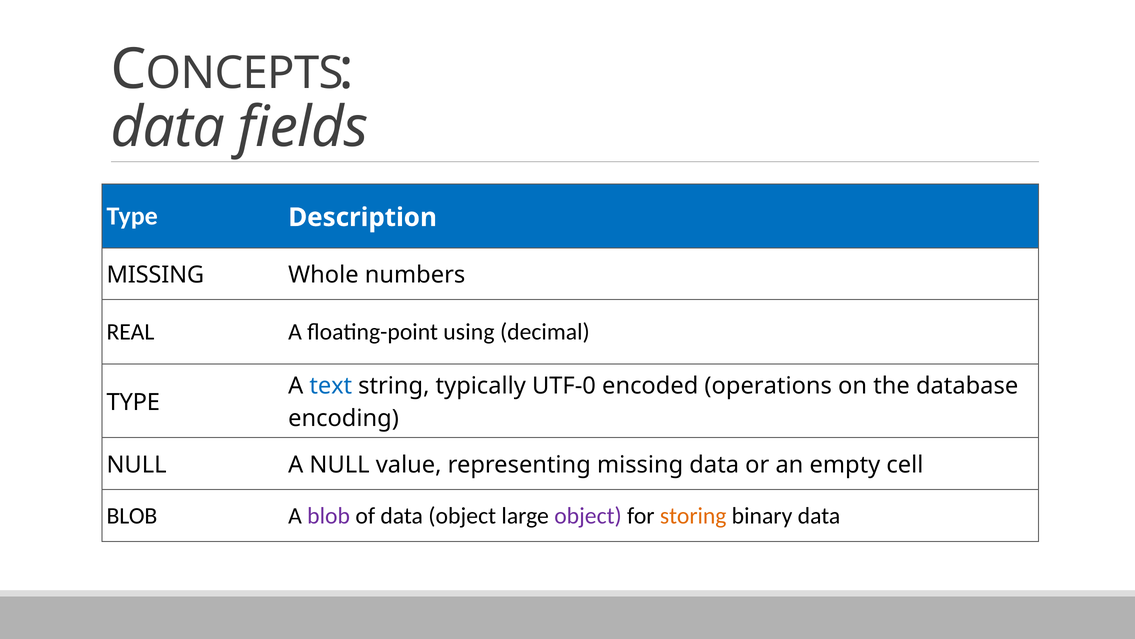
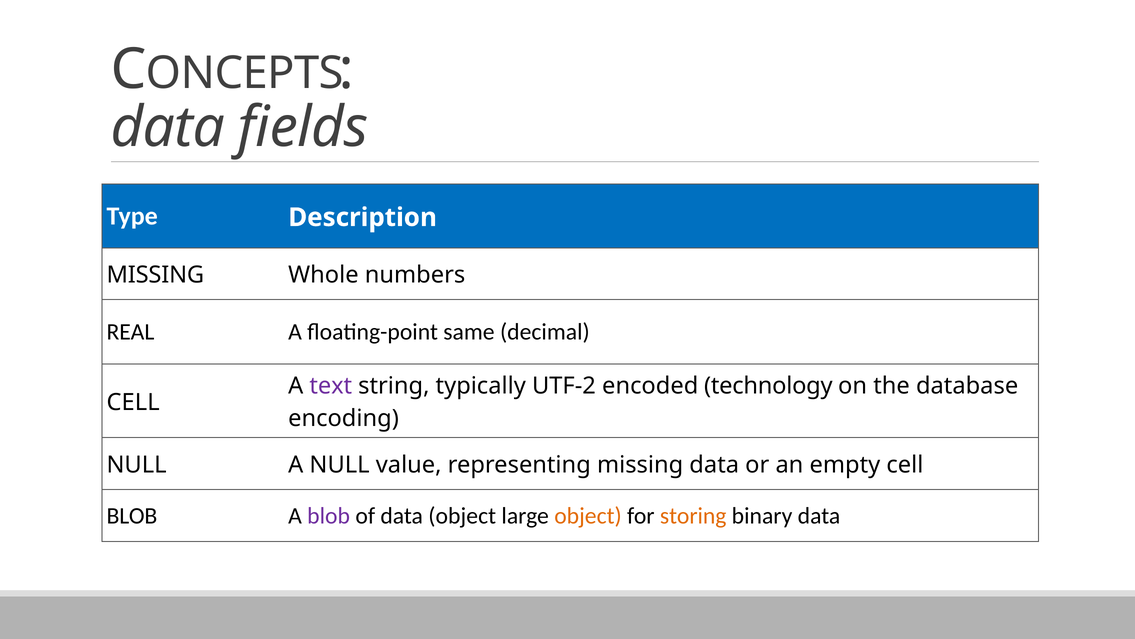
using: using -> same
text colour: blue -> purple
UTF-0: UTF-0 -> UTF-2
operations: operations -> technology
TYPE at (133, 402): TYPE -> CELL
object at (588, 515) colour: purple -> orange
